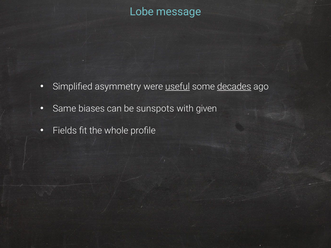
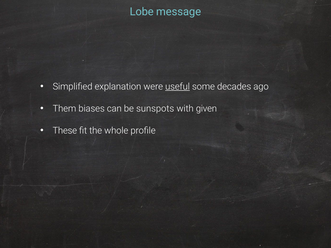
asymmetry: asymmetry -> explanation
decades underline: present -> none
Same: Same -> Them
Fields: Fields -> These
